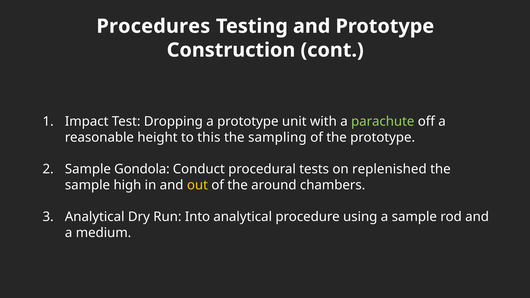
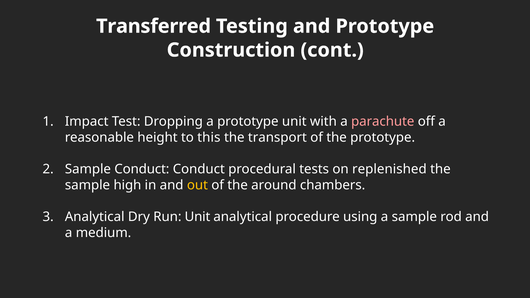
Procedures: Procedures -> Transferred
parachute colour: light green -> pink
sampling: sampling -> transport
Sample Gondola: Gondola -> Conduct
Run Into: Into -> Unit
